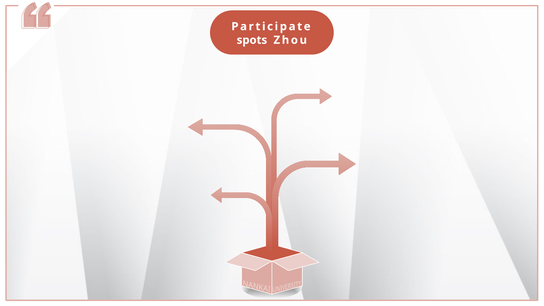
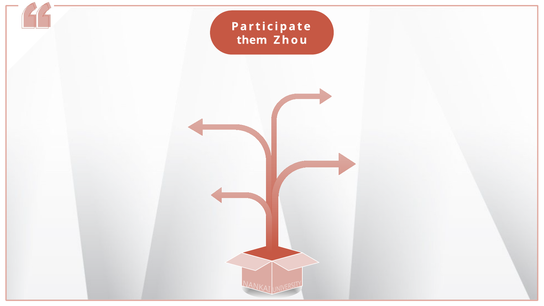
spots: spots -> them
